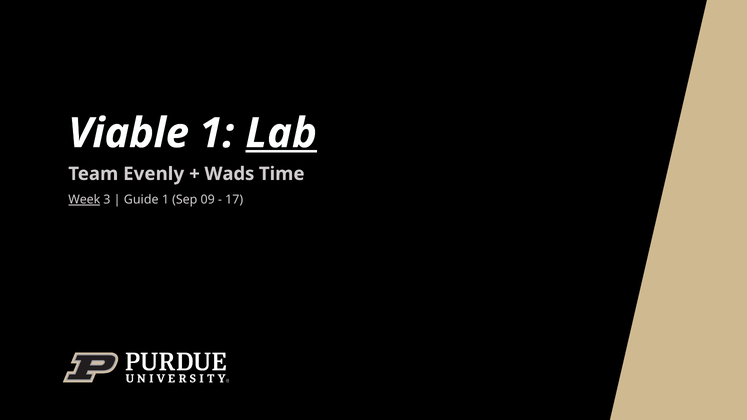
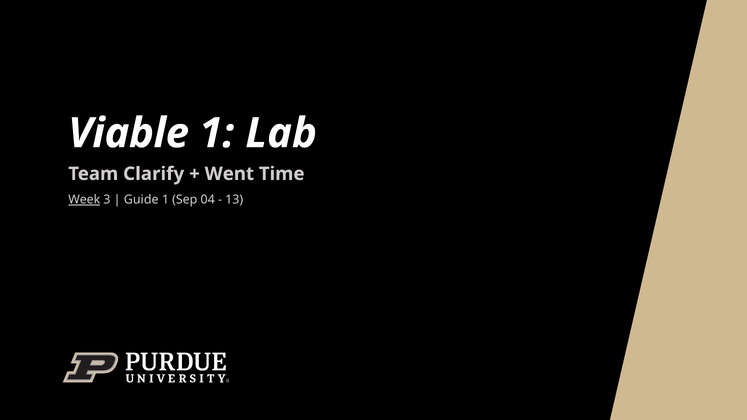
Lab underline: present -> none
Evenly: Evenly -> Clarify
Wads: Wads -> Went
09: 09 -> 04
17: 17 -> 13
